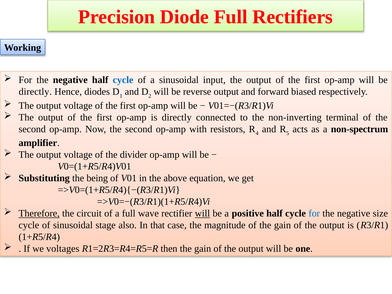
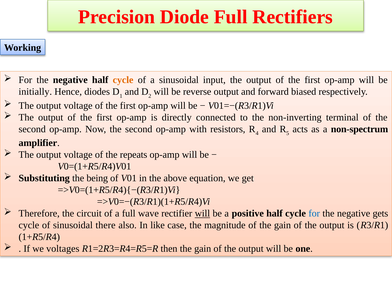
cycle at (123, 80) colour: blue -> orange
directly at (35, 92): directly -> initially
divider: divider -> repeats
Therefore underline: present -> none
size: size -> gets
stage: stage -> there
that: that -> like
